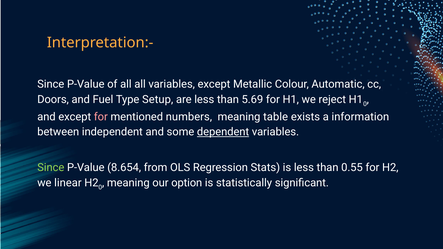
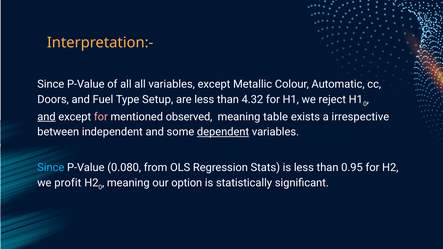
5.69: 5.69 -> 4.32
and at (46, 117) underline: none -> present
numbers: numbers -> observed
information: information -> irrespective
Since at (51, 168) colour: light green -> light blue
8.654: 8.654 -> 0.080
0.55: 0.55 -> 0.95
linear: linear -> profit
